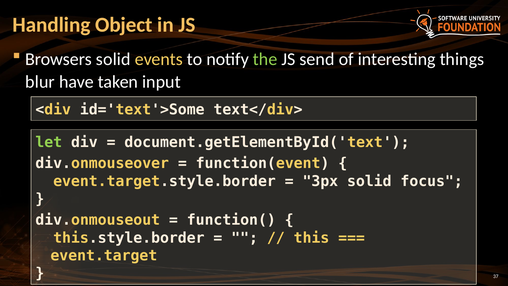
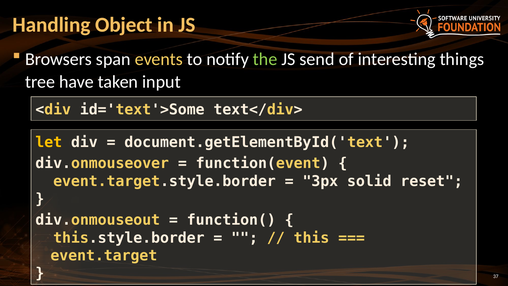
Browsers solid: solid -> span
blur: blur -> tree
let colour: light green -> yellow
focus: focus -> reset
